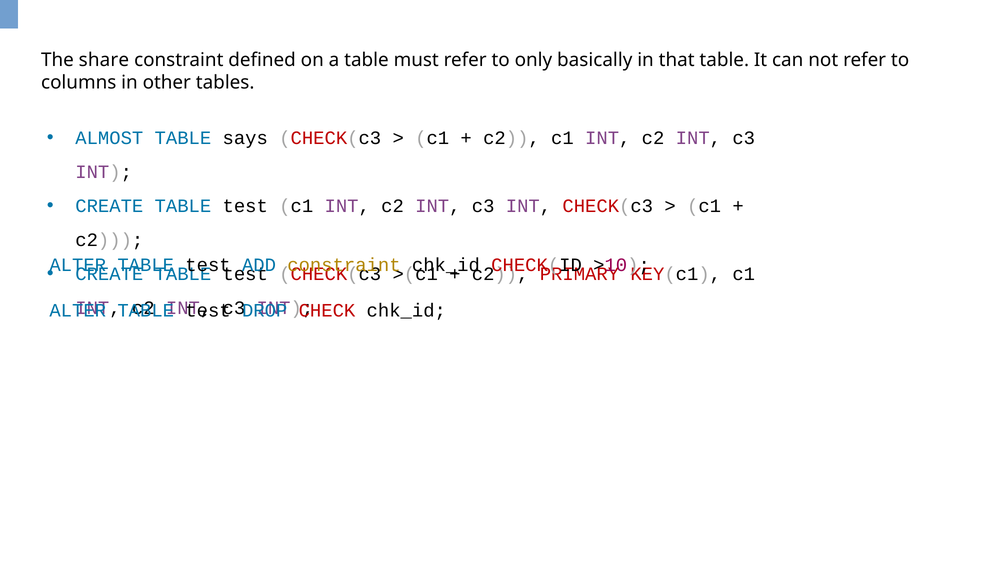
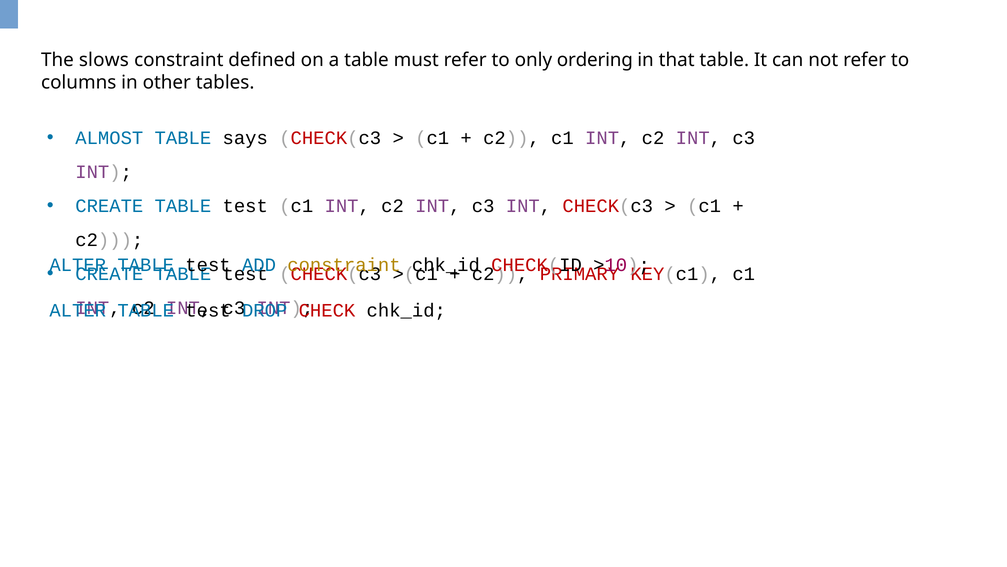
share: share -> slows
basically: basically -> ordering
